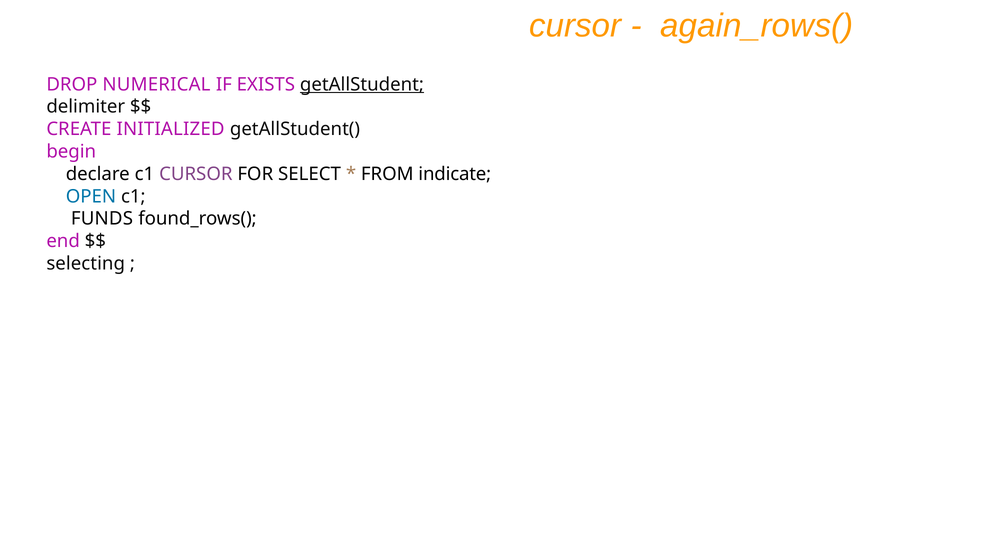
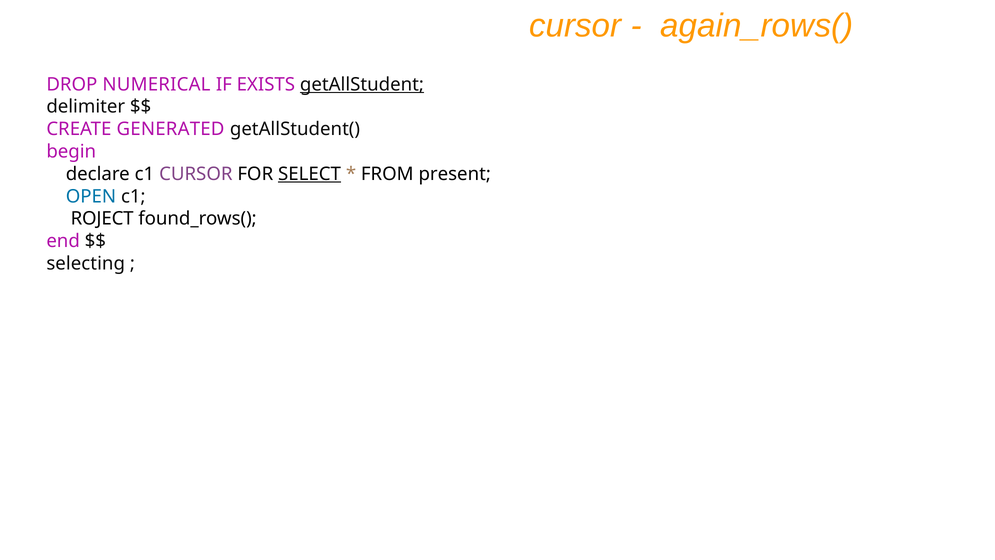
INITIALIZED: INITIALIZED -> GENERATED
SELECT underline: none -> present
indicate: indicate -> present
FUNDS: FUNDS -> ROJECT
